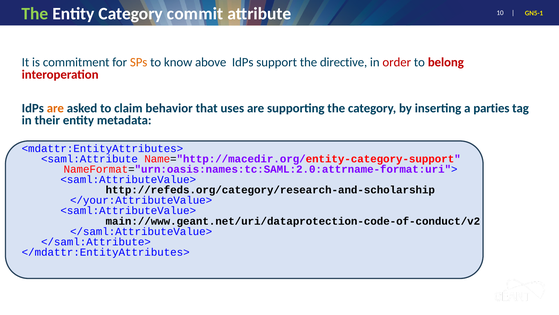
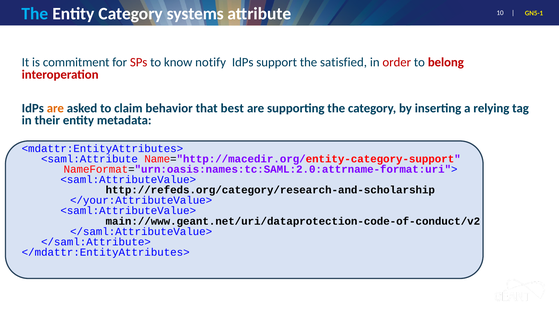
The at (35, 14) colour: light green -> light blue
commit: commit -> systems
SPs colour: orange -> red
above: above -> notify
directive: directive -> satisfied
uses: uses -> best
parties: parties -> relying
